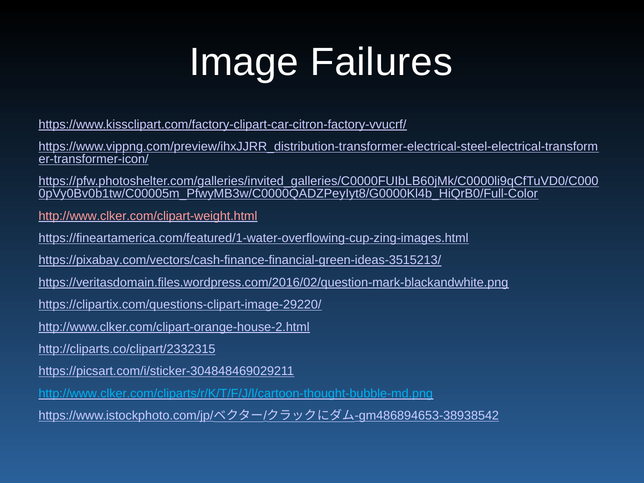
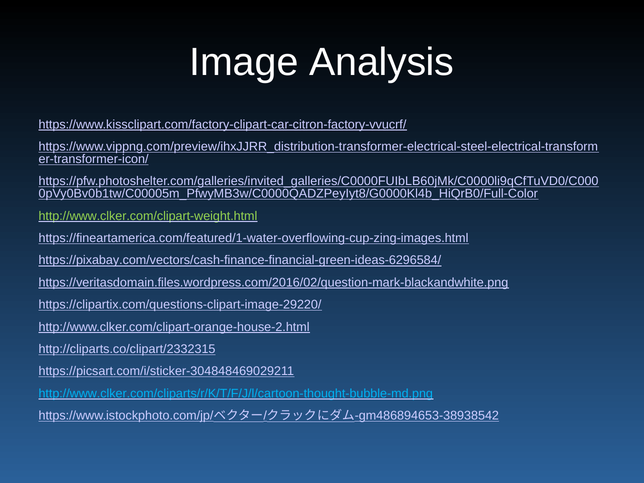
Failures: Failures -> Analysis
http://www.clker.com/clipart-weight.html colour: pink -> light green
https://pixabay.com/vectors/cash-finance-financial-green-ideas-3515213/: https://pixabay.com/vectors/cash-finance-financial-green-ideas-3515213/ -> https://pixabay.com/vectors/cash-finance-financial-green-ideas-6296584/
